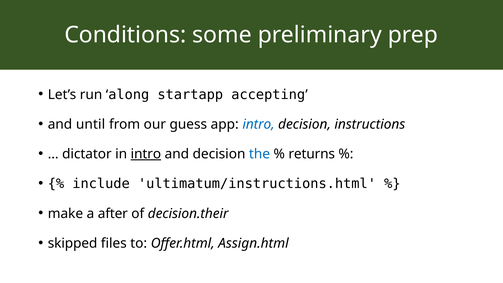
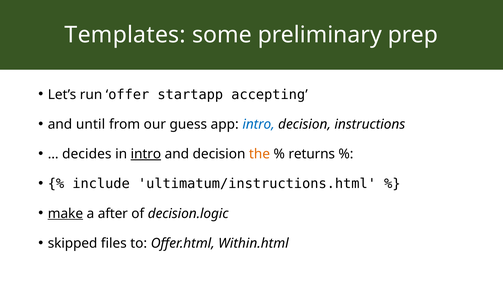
Conditions: Conditions -> Templates
along: along -> offer
dictator: dictator -> decides
the colour: blue -> orange
make underline: none -> present
decision.their: decision.their -> decision.logic
Assign.html: Assign.html -> Within.html
